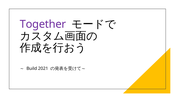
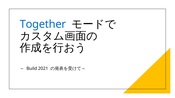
Together colour: purple -> blue
